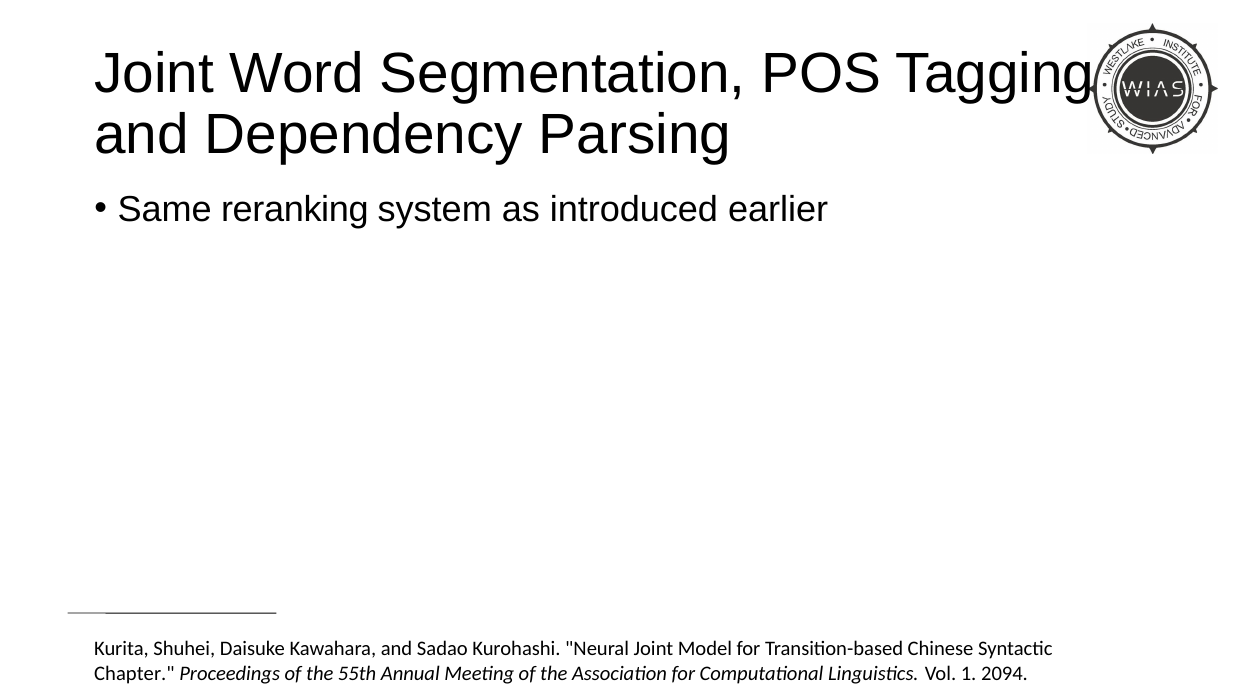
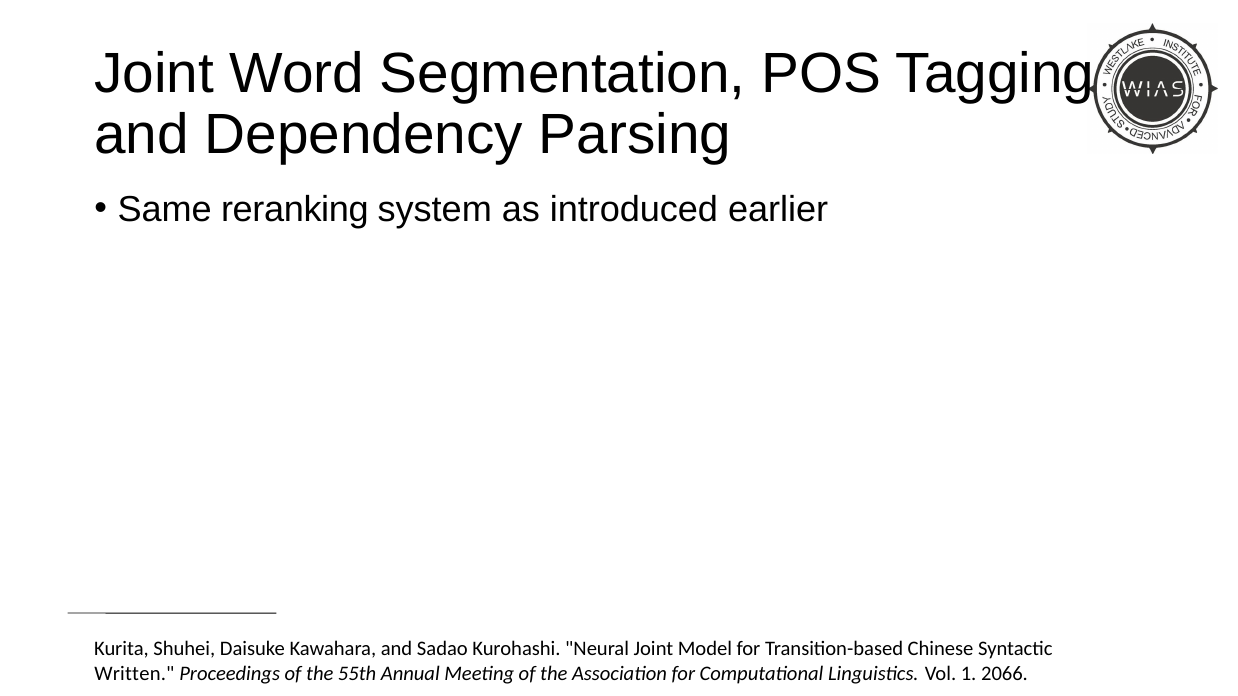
Chapter: Chapter -> Written
2094: 2094 -> 2066
